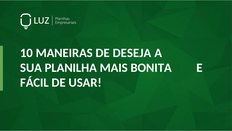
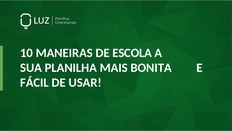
DESEJA: DESEJA -> ESCOLA
